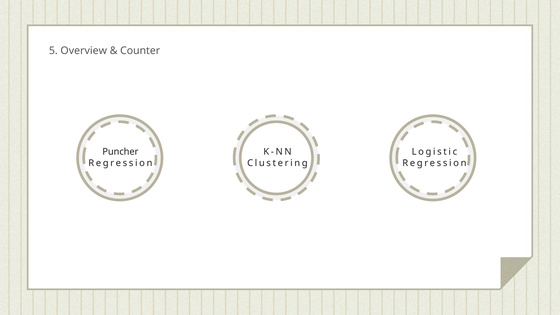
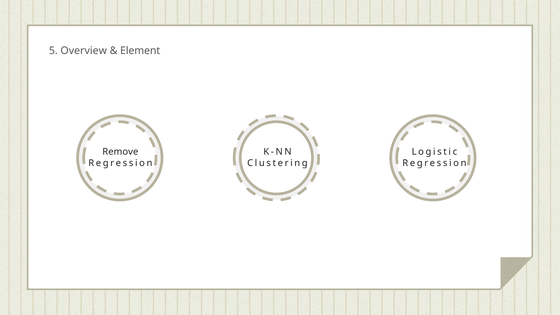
Counter: Counter -> Element
Puncher: Puncher -> Remove
